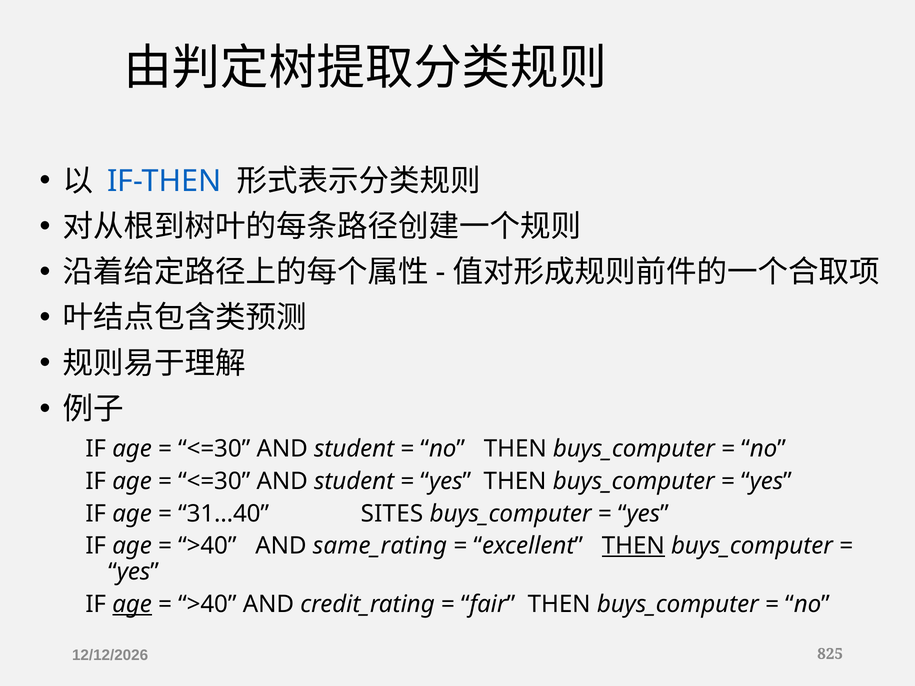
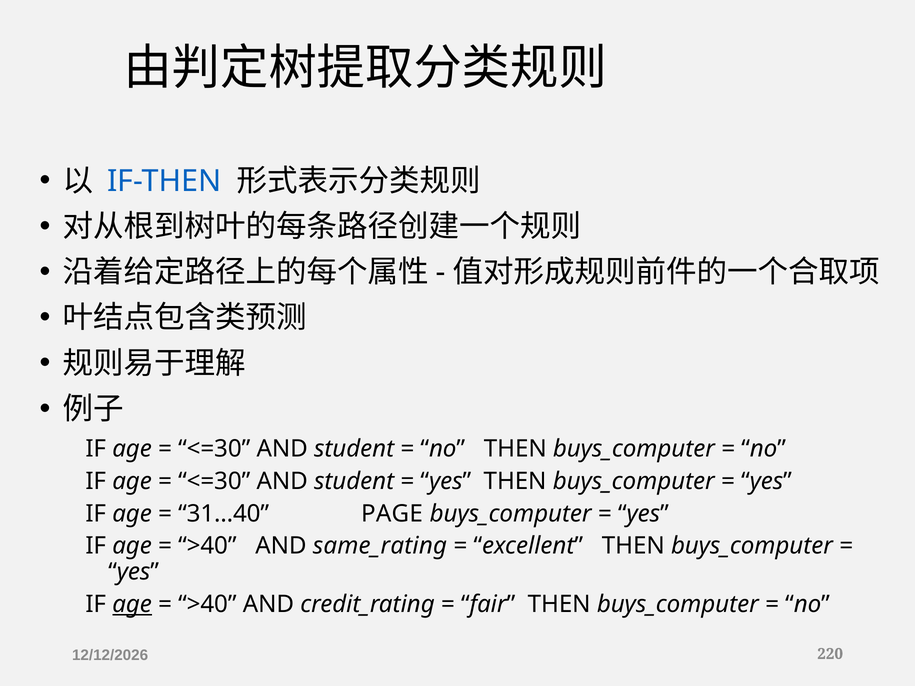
SITES: SITES -> PAGE
THEN at (633, 546) underline: present -> none
825: 825 -> 220
